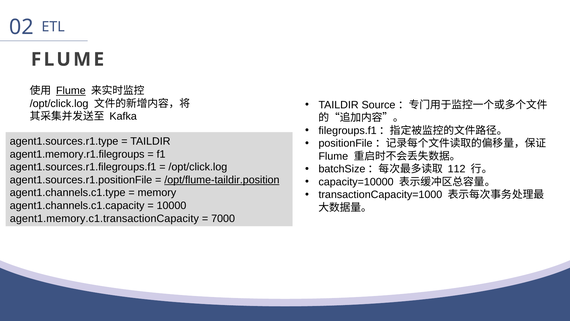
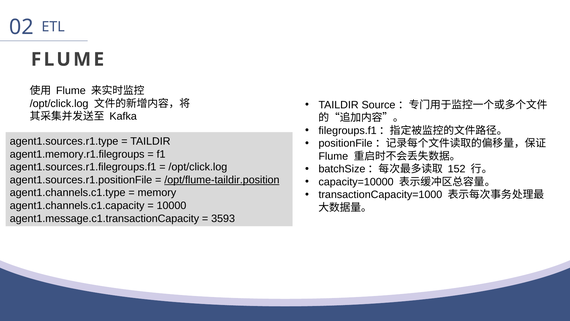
Flume at (71, 91) underline: present -> none
112: 112 -> 152
agent1.memory.c1.transactionCapacity: agent1.memory.c1.transactionCapacity -> agent1.message.c1.transactionCapacity
7000: 7000 -> 3593
